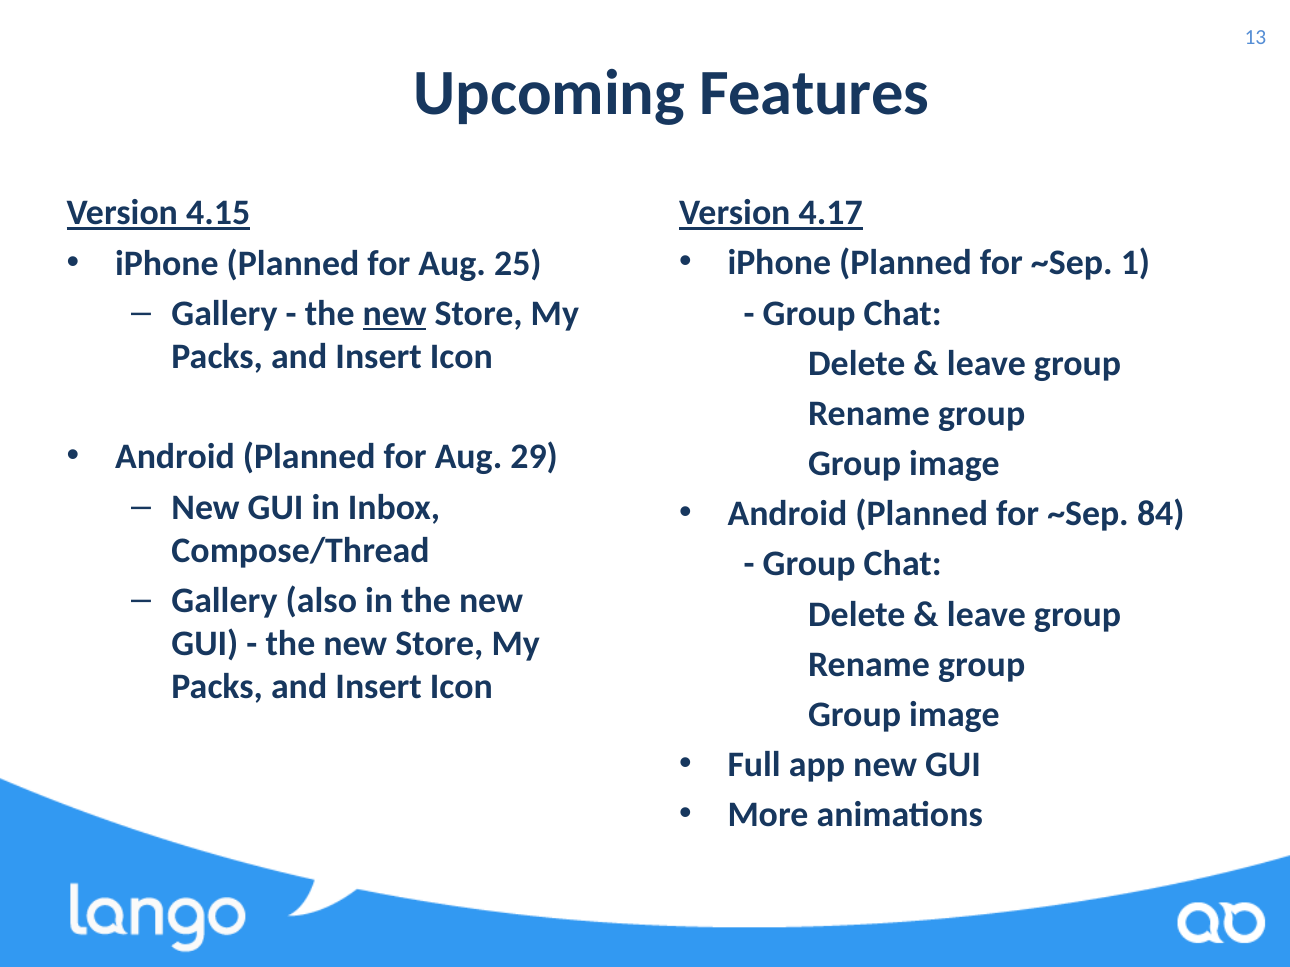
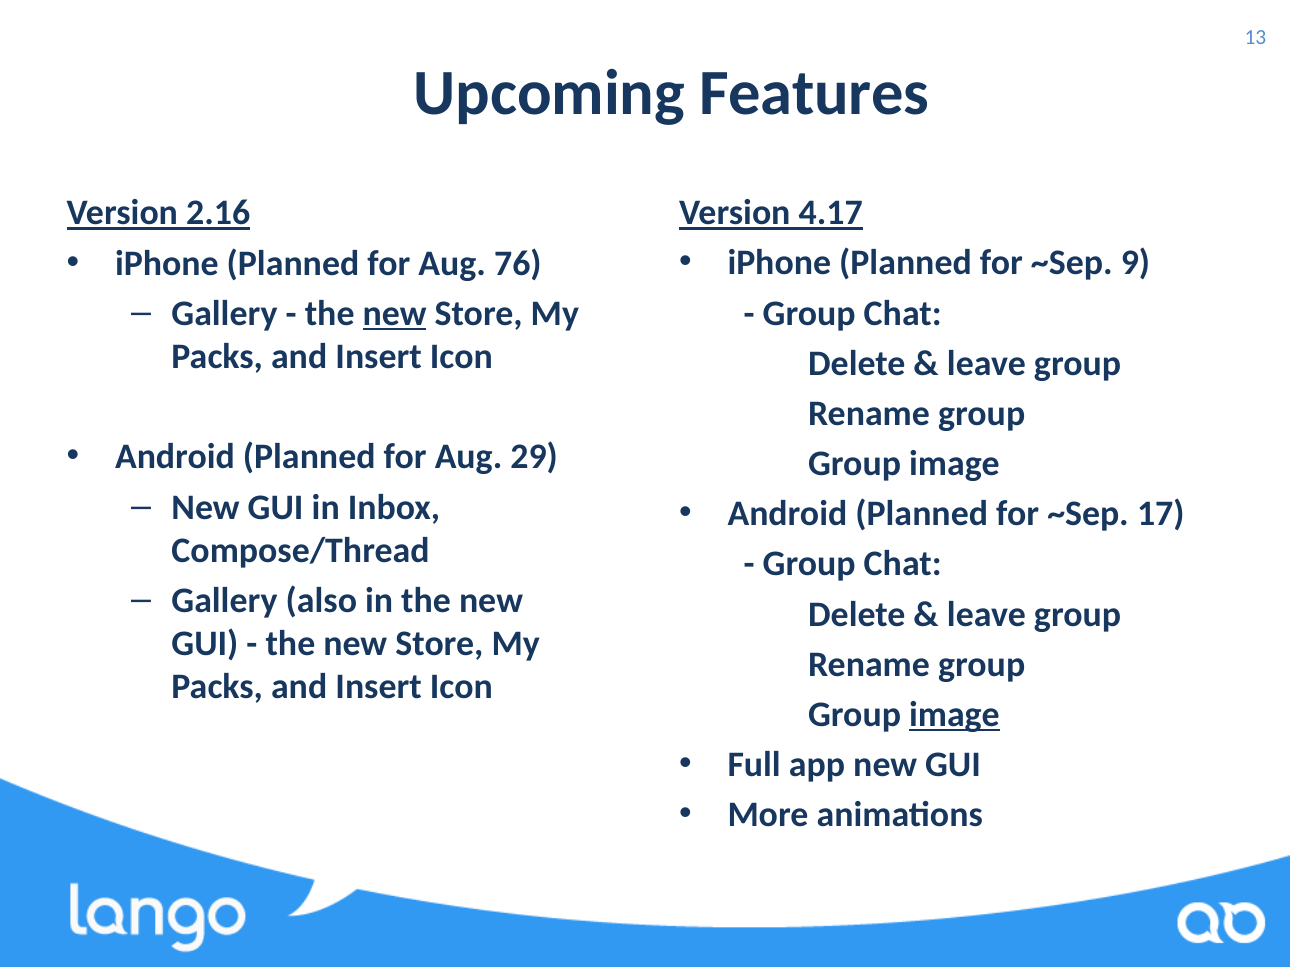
4.15: 4.15 -> 2.16
1: 1 -> 9
25: 25 -> 76
84: 84 -> 17
image at (954, 715) underline: none -> present
